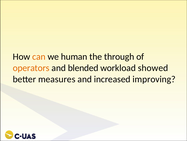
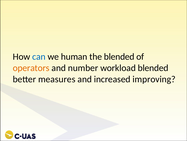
can colour: orange -> blue
the through: through -> blended
blended: blended -> number
workload showed: showed -> blended
